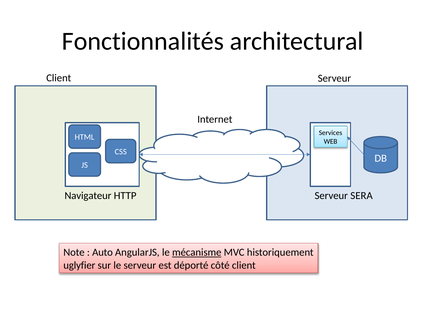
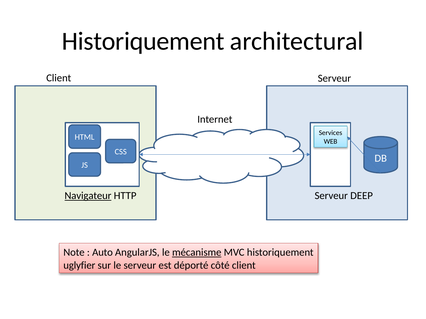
Fonctionnalités at (143, 41): Fonctionnalités -> Historiquement
Navigateur underline: none -> present
SERA: SERA -> DEEP
